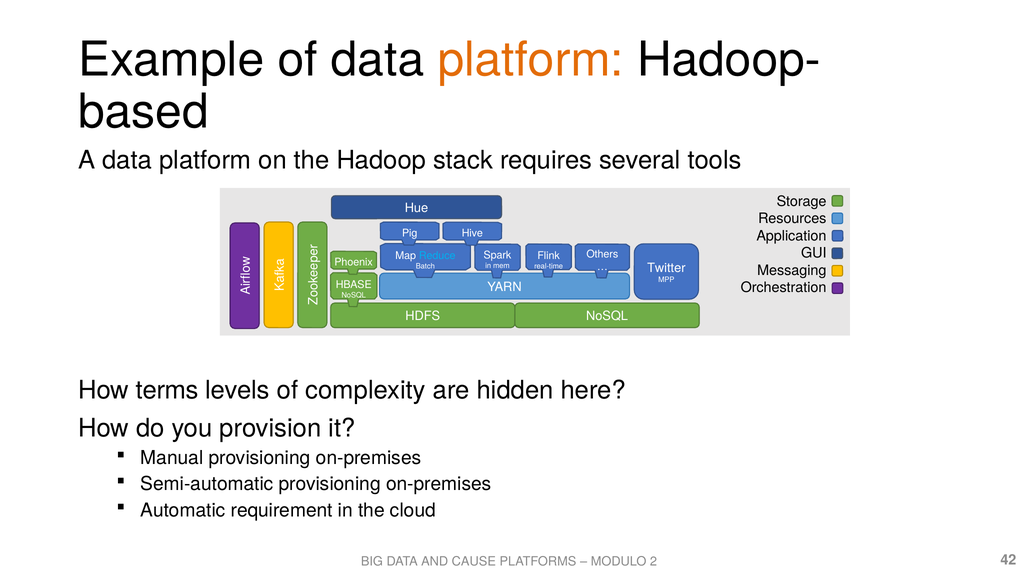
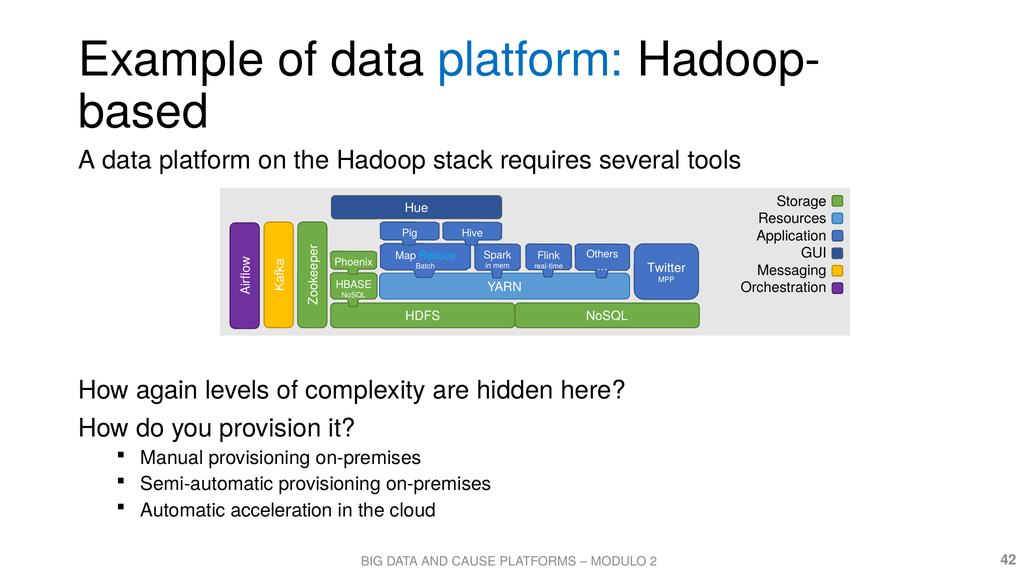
platform at (531, 60) colour: orange -> blue
terms: terms -> again
requirement: requirement -> acceleration
